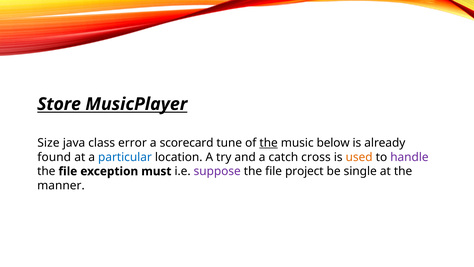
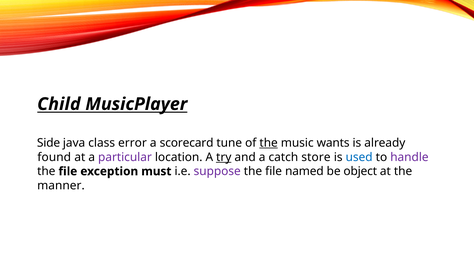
Store: Store -> Child
Size: Size -> Side
below: below -> wants
particular colour: blue -> purple
try underline: none -> present
cross: cross -> store
used colour: orange -> blue
project: project -> named
single: single -> object
